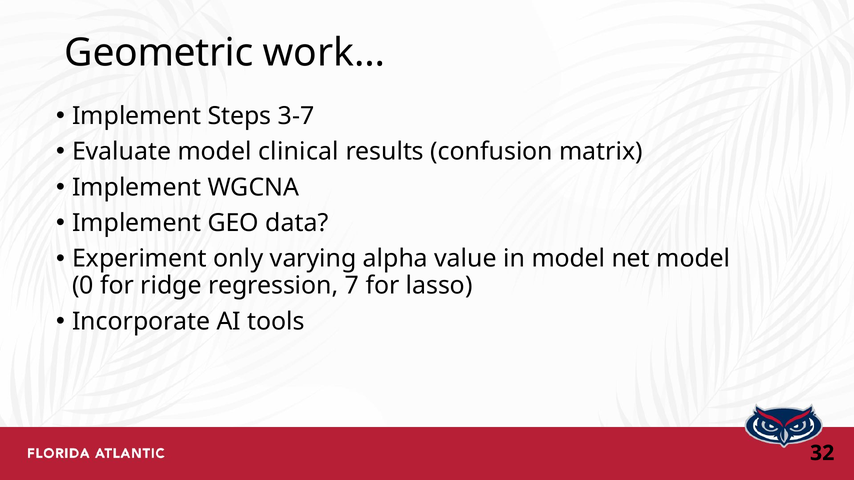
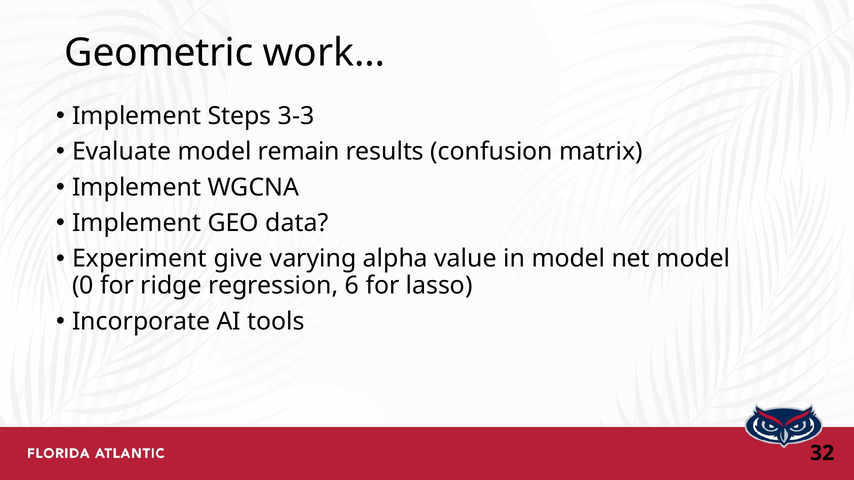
3-7: 3-7 -> 3-3
clinical: clinical -> remain
only: only -> give
7: 7 -> 6
